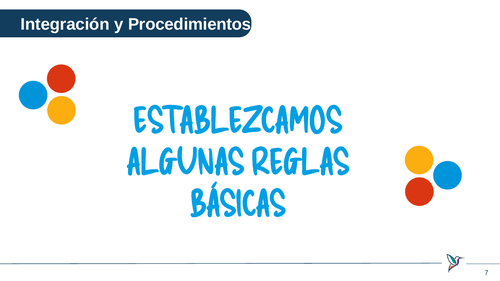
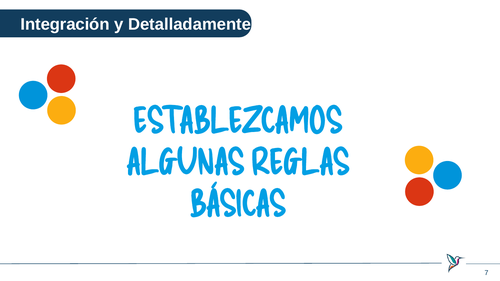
Procedimientos: Procedimientos -> Detalladamente
